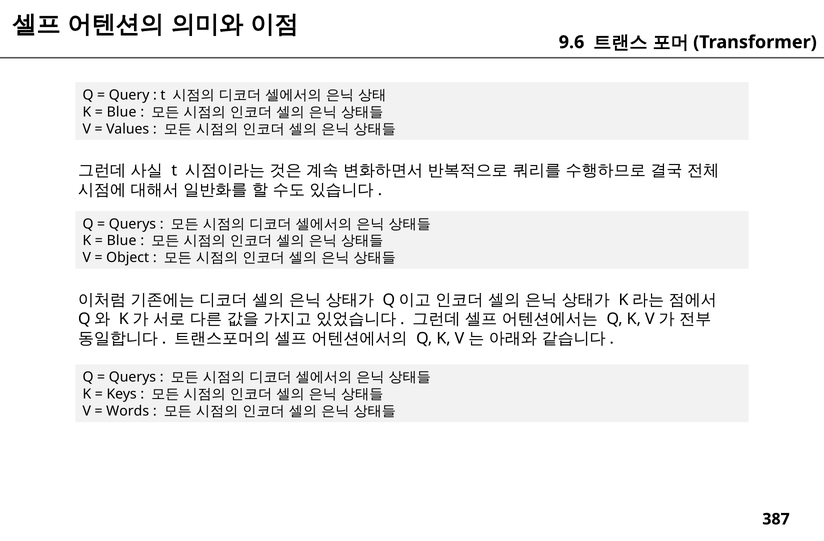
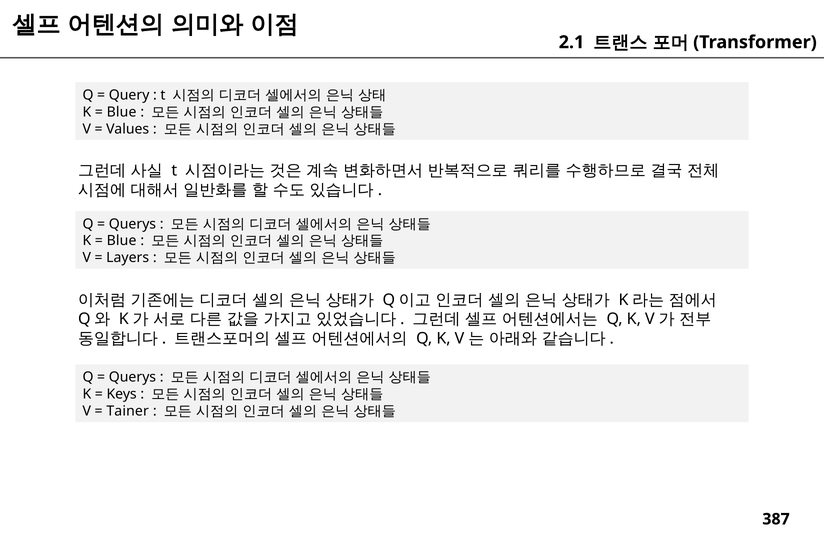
9.6: 9.6 -> 2.1
Object: Object -> Layers
Words: Words -> Tainer
